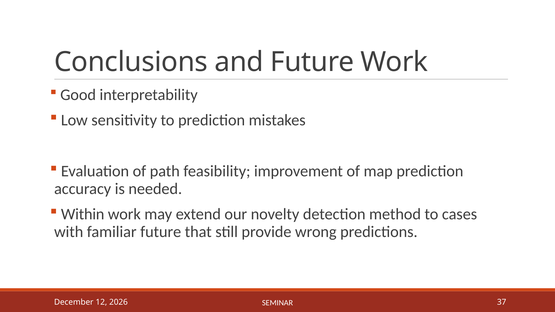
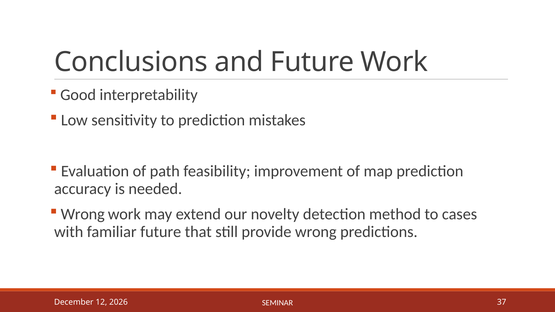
Within at (83, 214): Within -> Wrong
